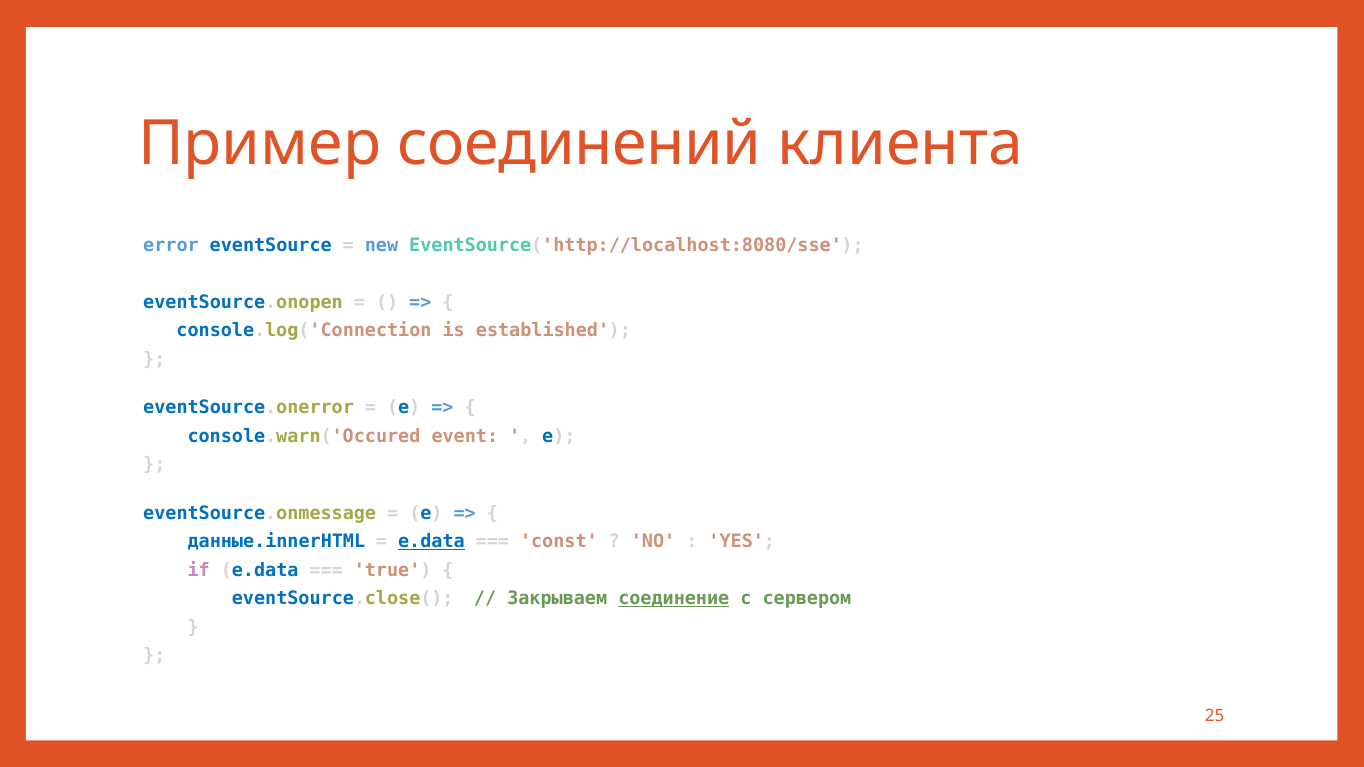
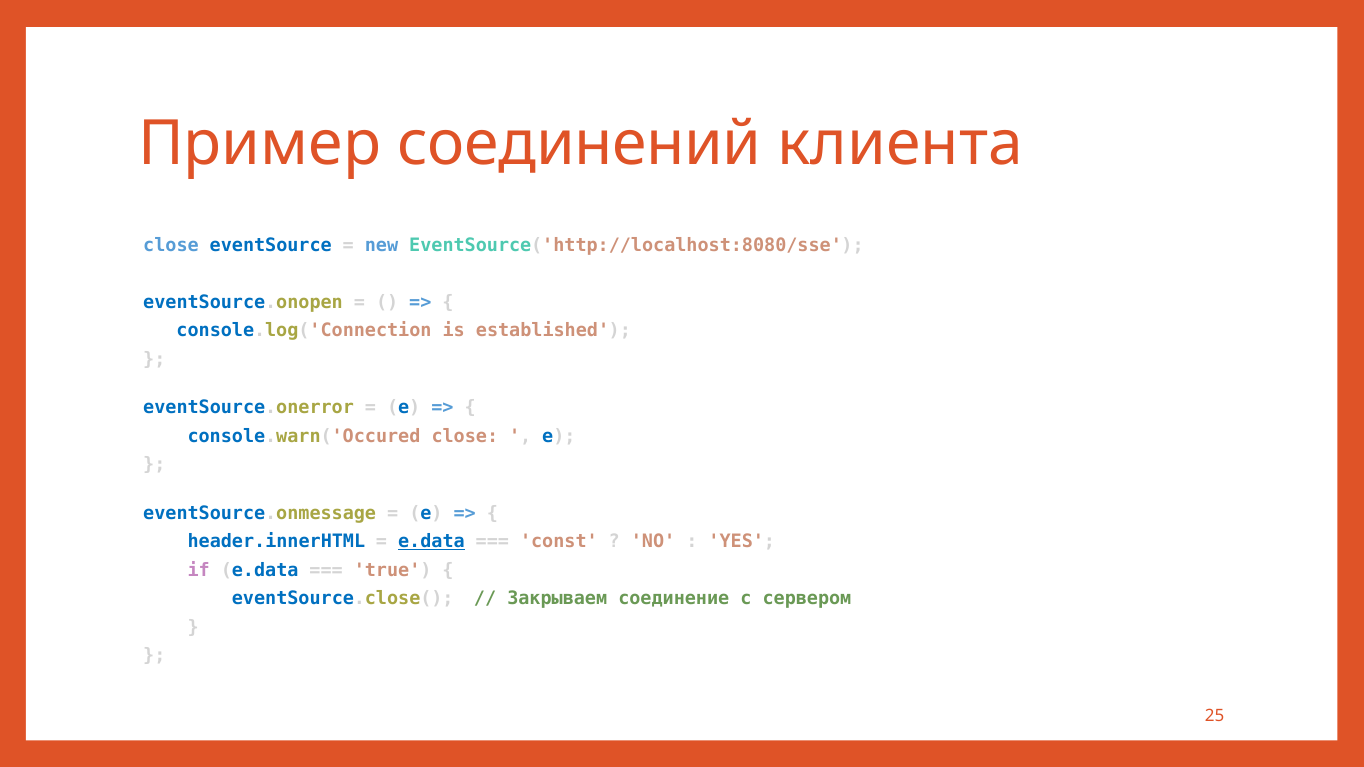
error at (171, 245): error -> close
console.warn('Occured event: event -> close
данные.innerHTML: данные.innerHTML -> header.innerHTML
соединение underline: present -> none
